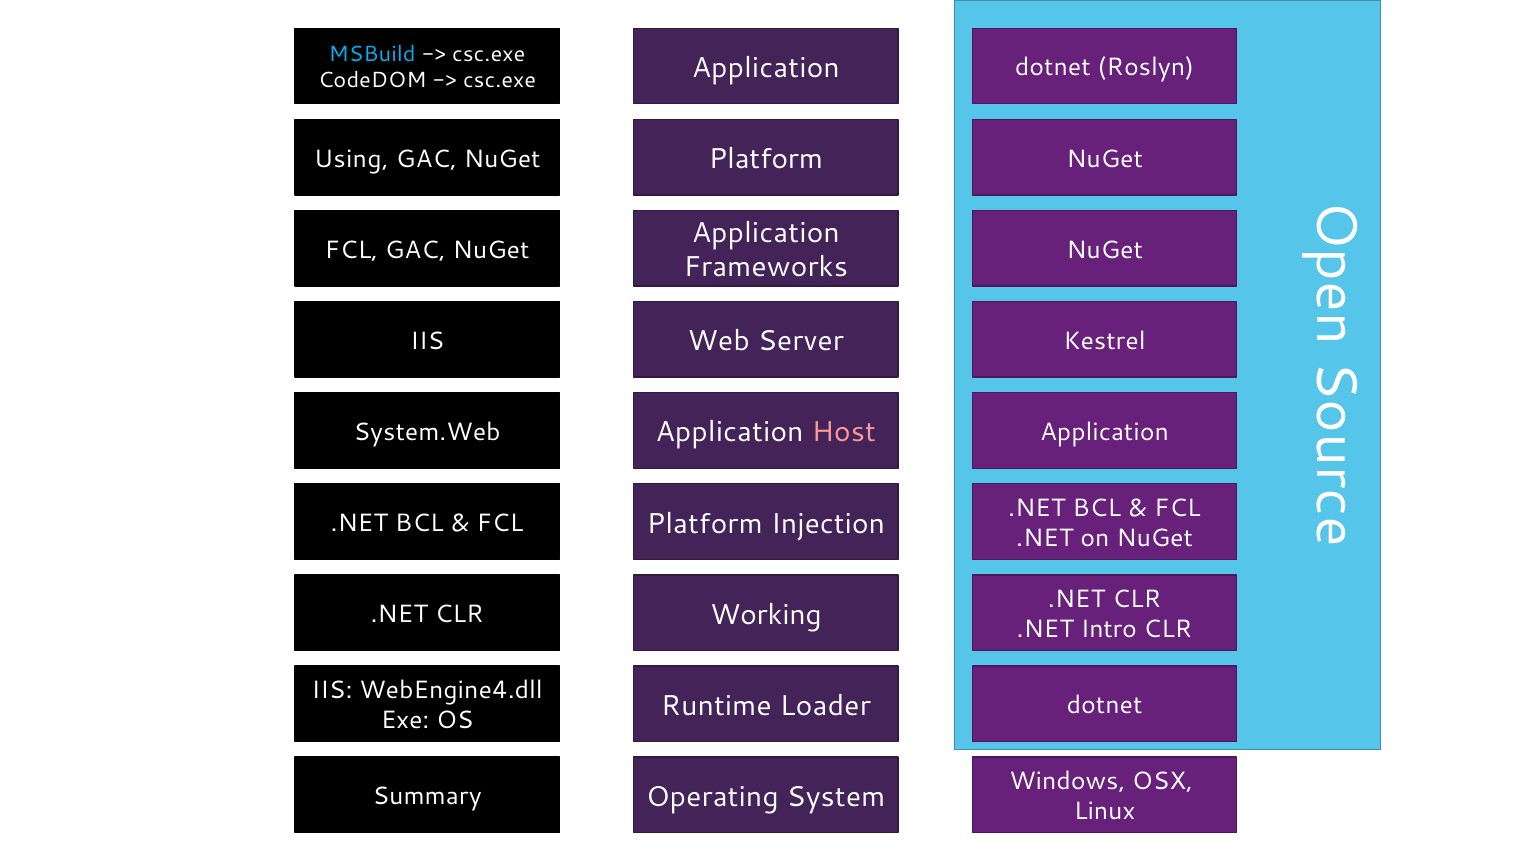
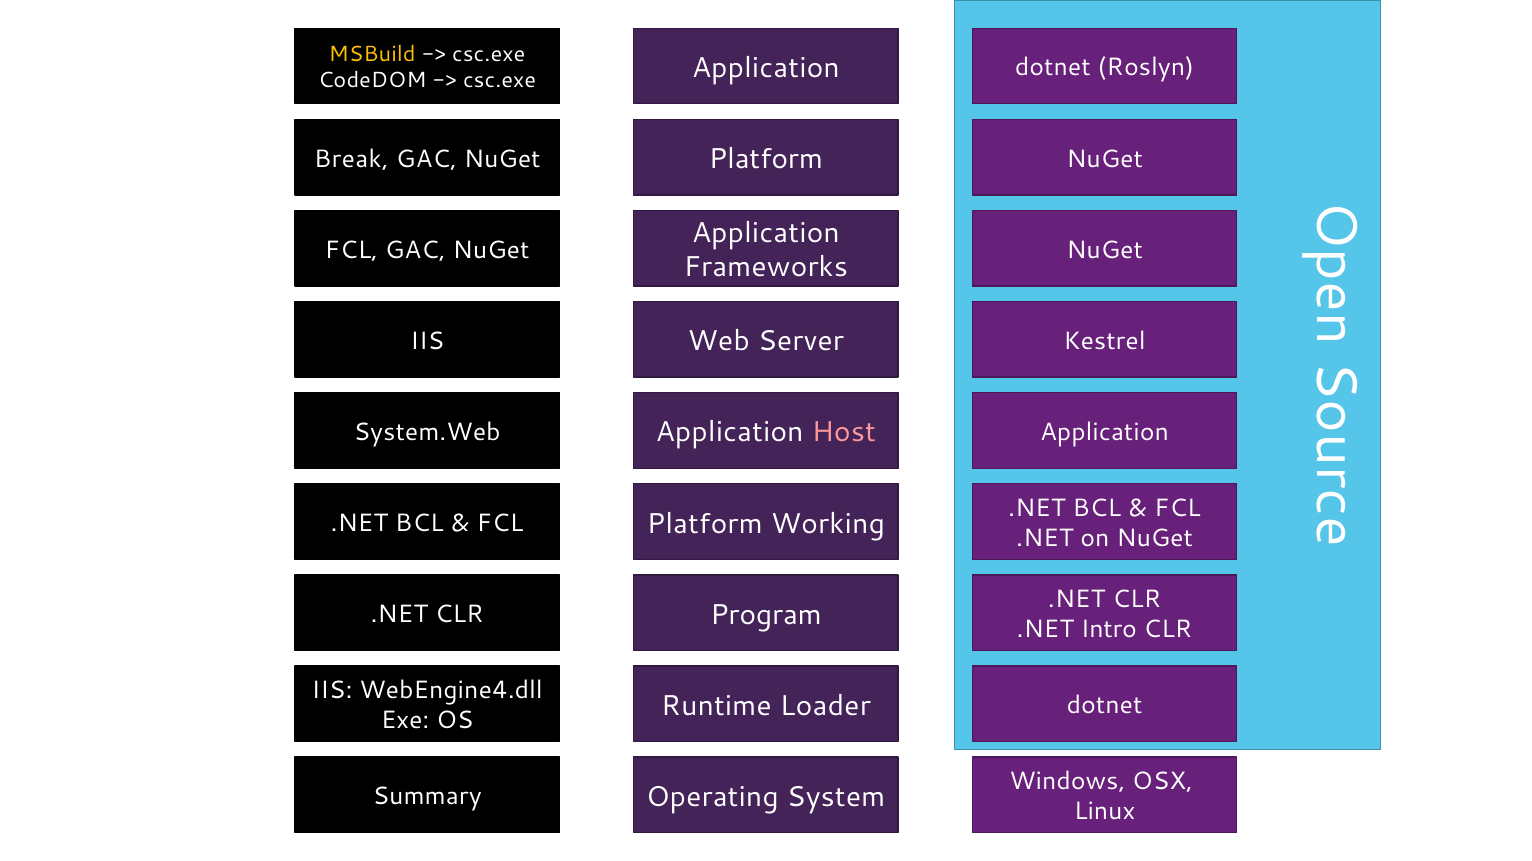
MSBuild colour: light blue -> yellow
Using: Using -> Break
Injection: Injection -> Working
Working: Working -> Program
